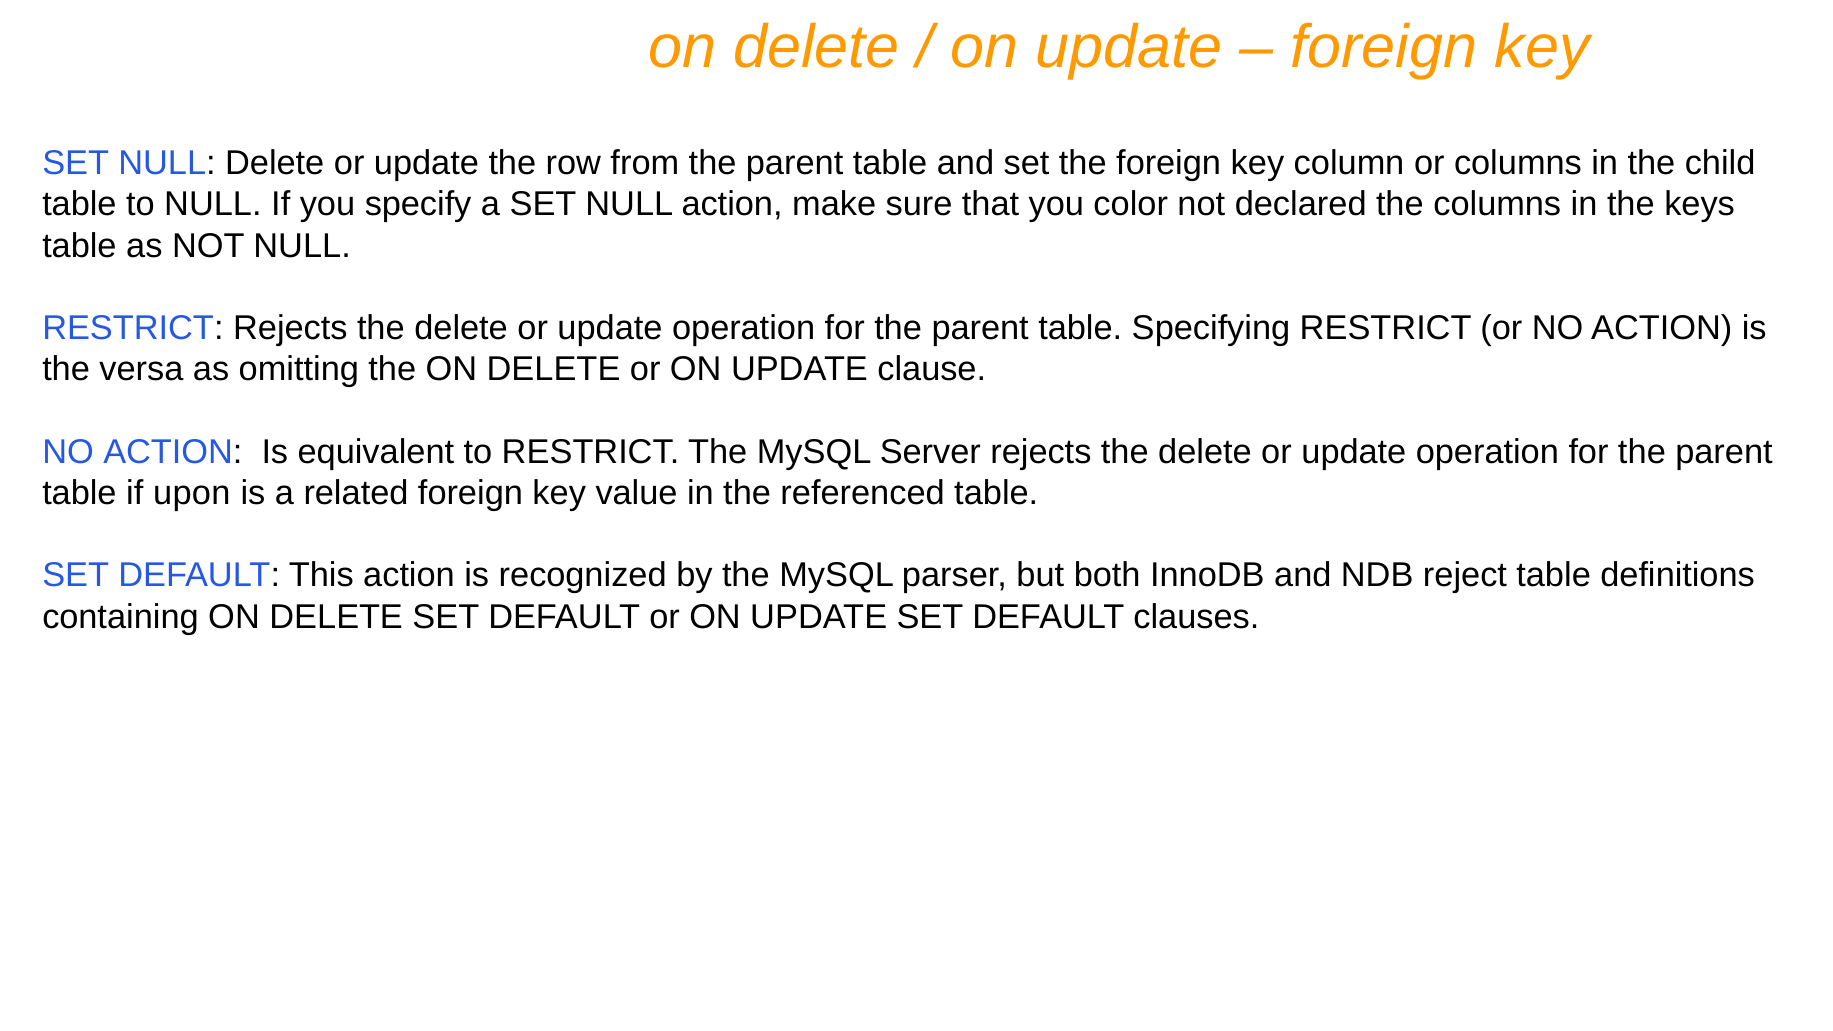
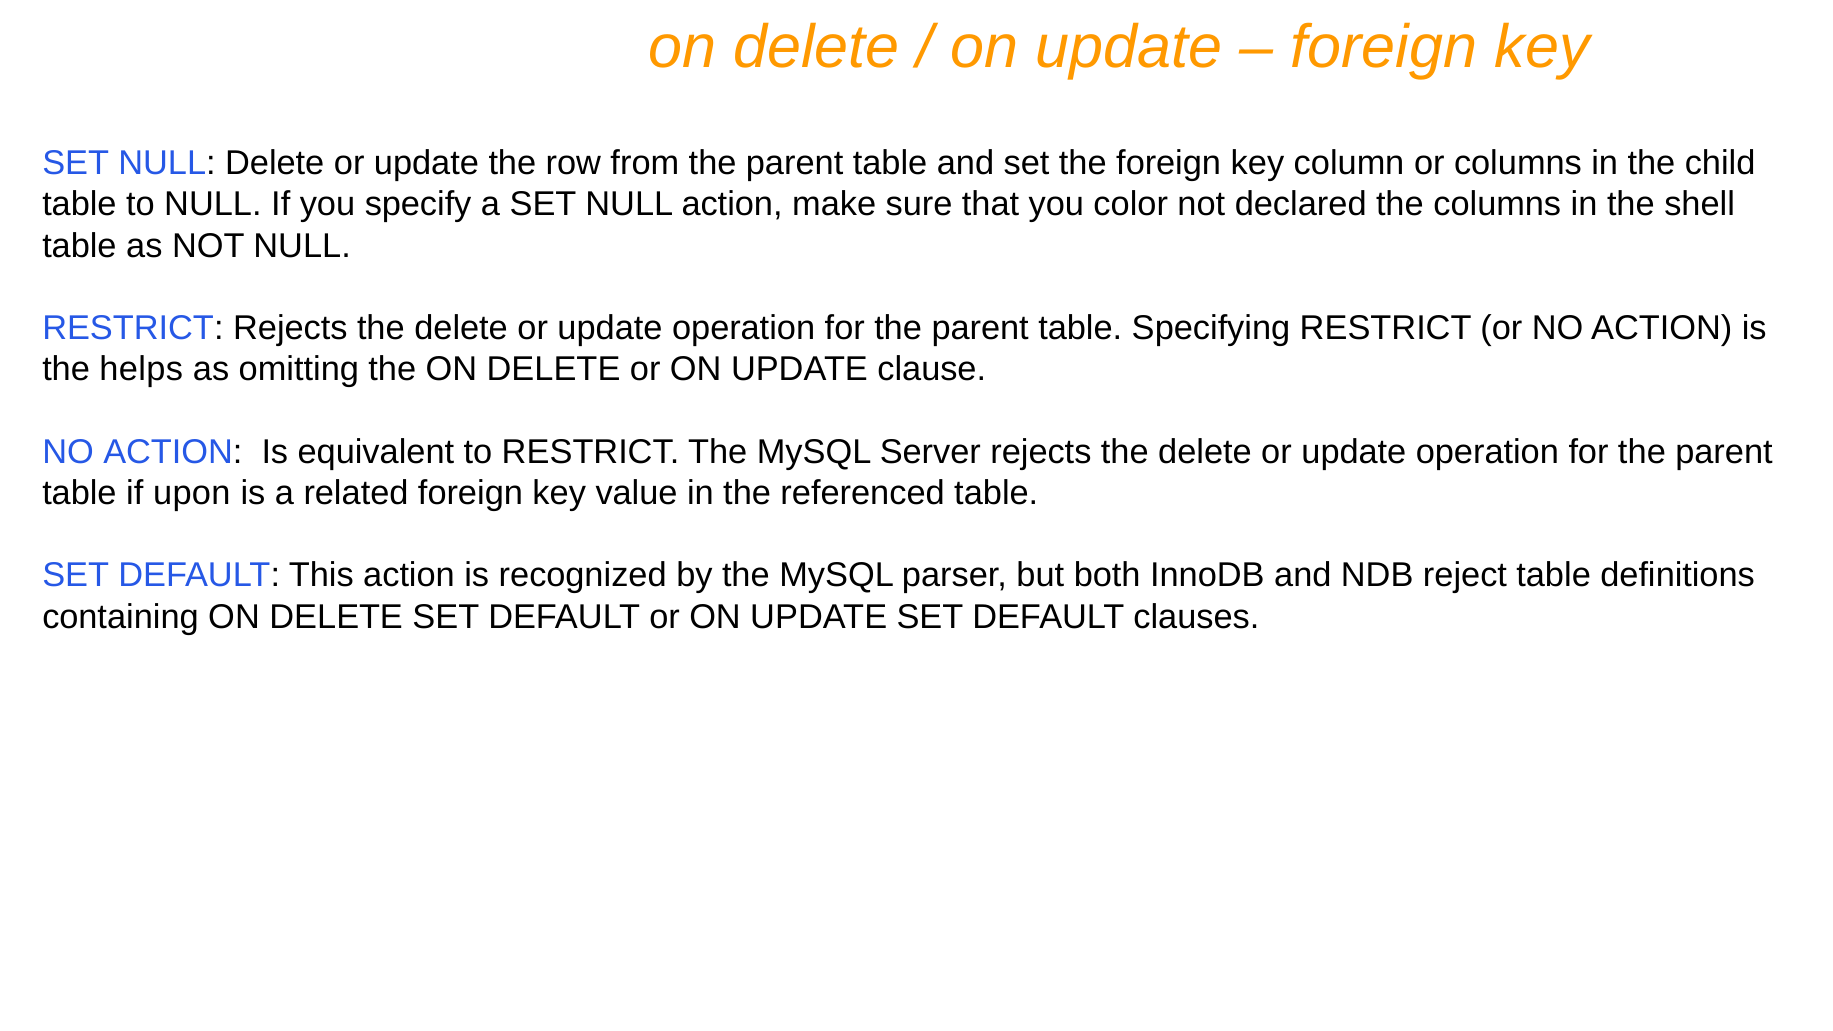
keys: keys -> shell
versa: versa -> helps
